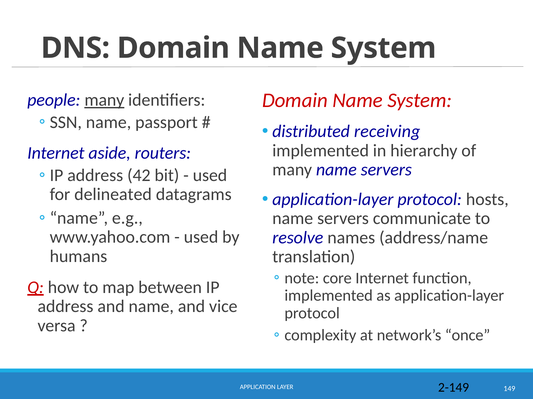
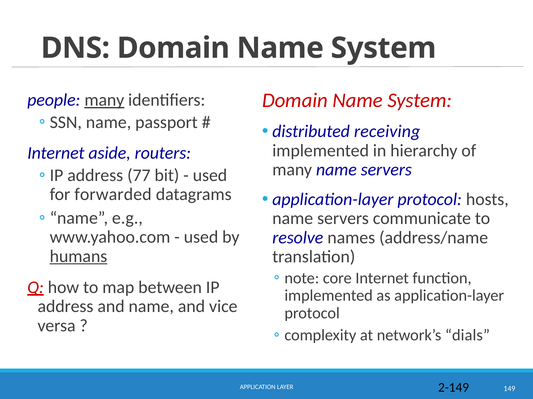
42: 42 -> 77
delineated: delineated -> forwarded
humans underline: none -> present
once: once -> dials
